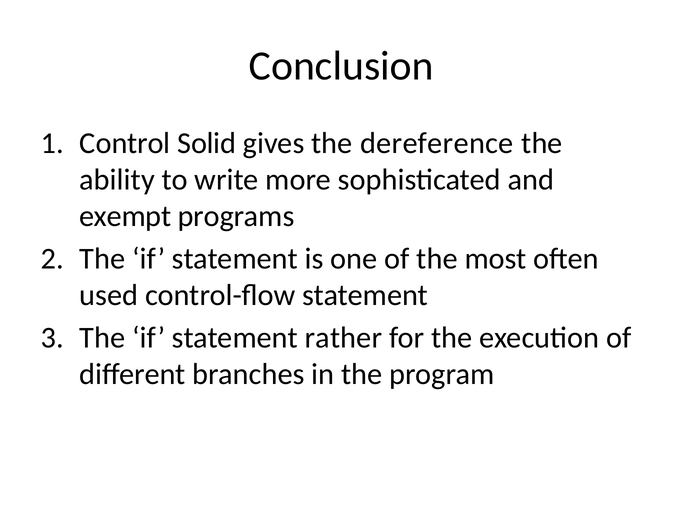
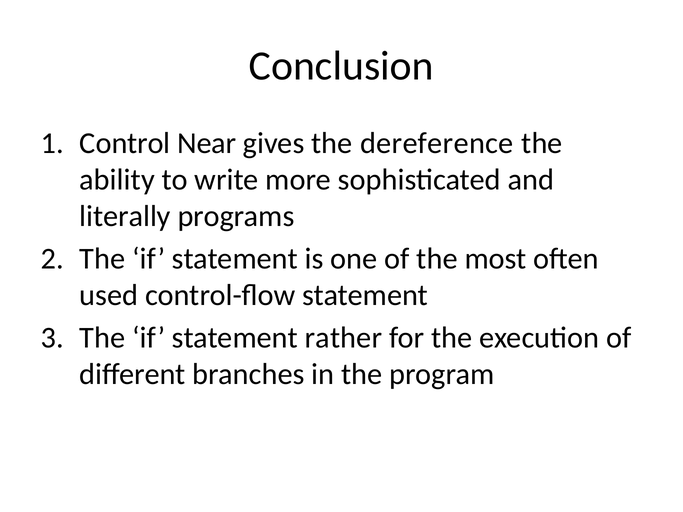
Solid: Solid -> Near
exempt: exempt -> literally
